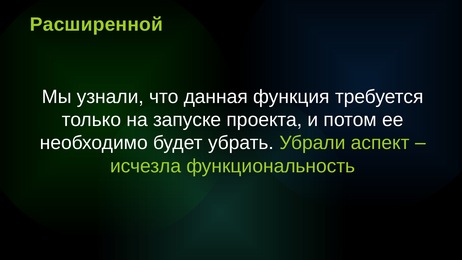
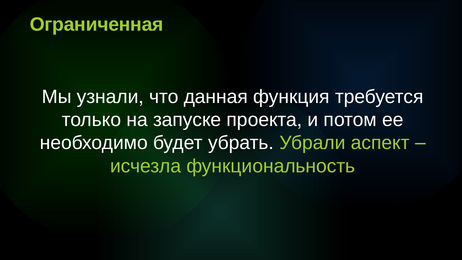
Расширенной: Расширенной -> Ограниченная
